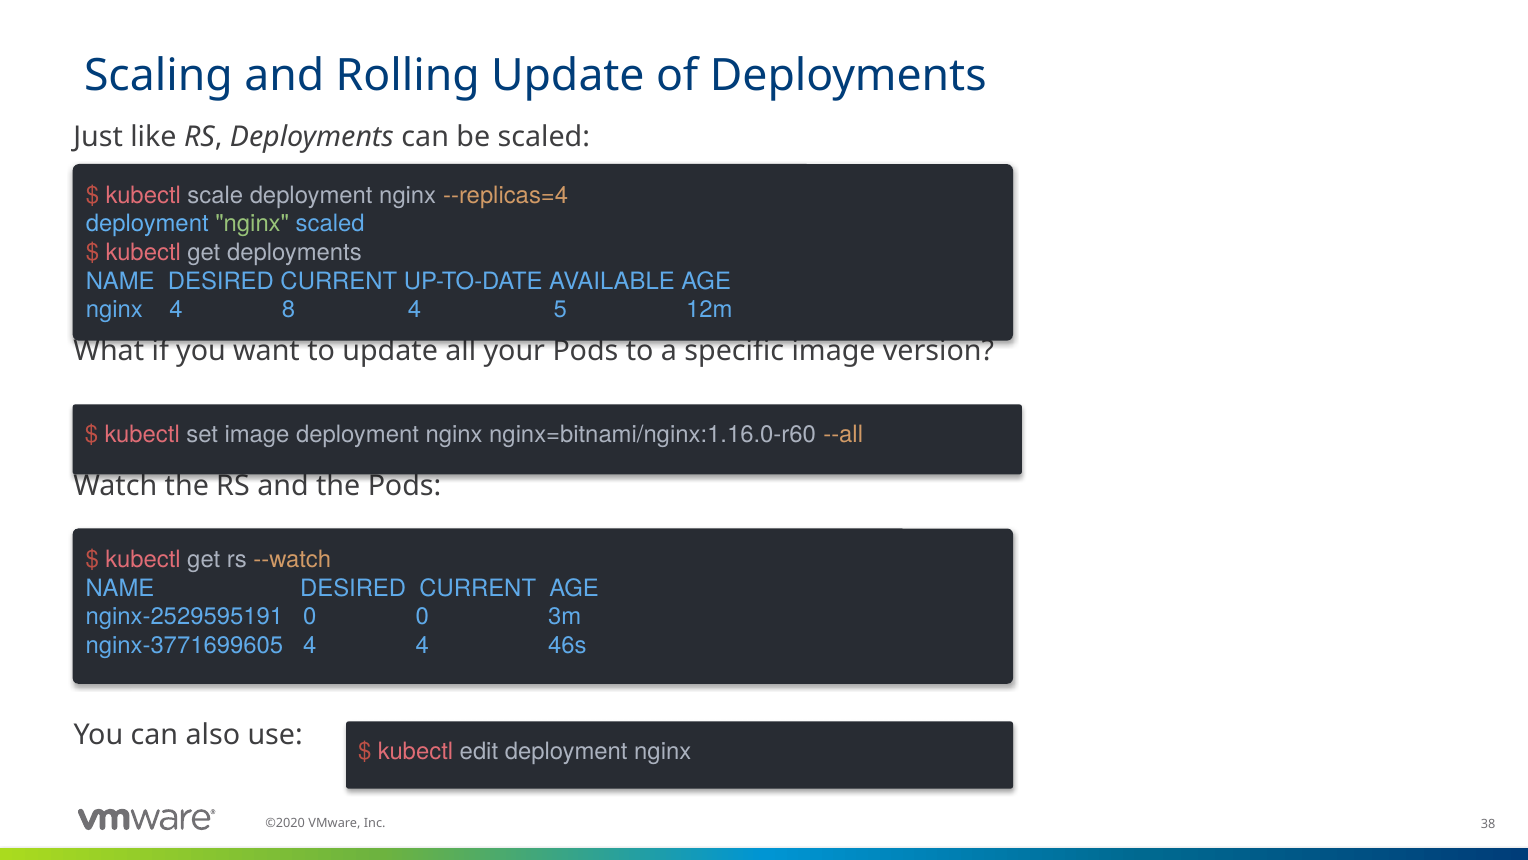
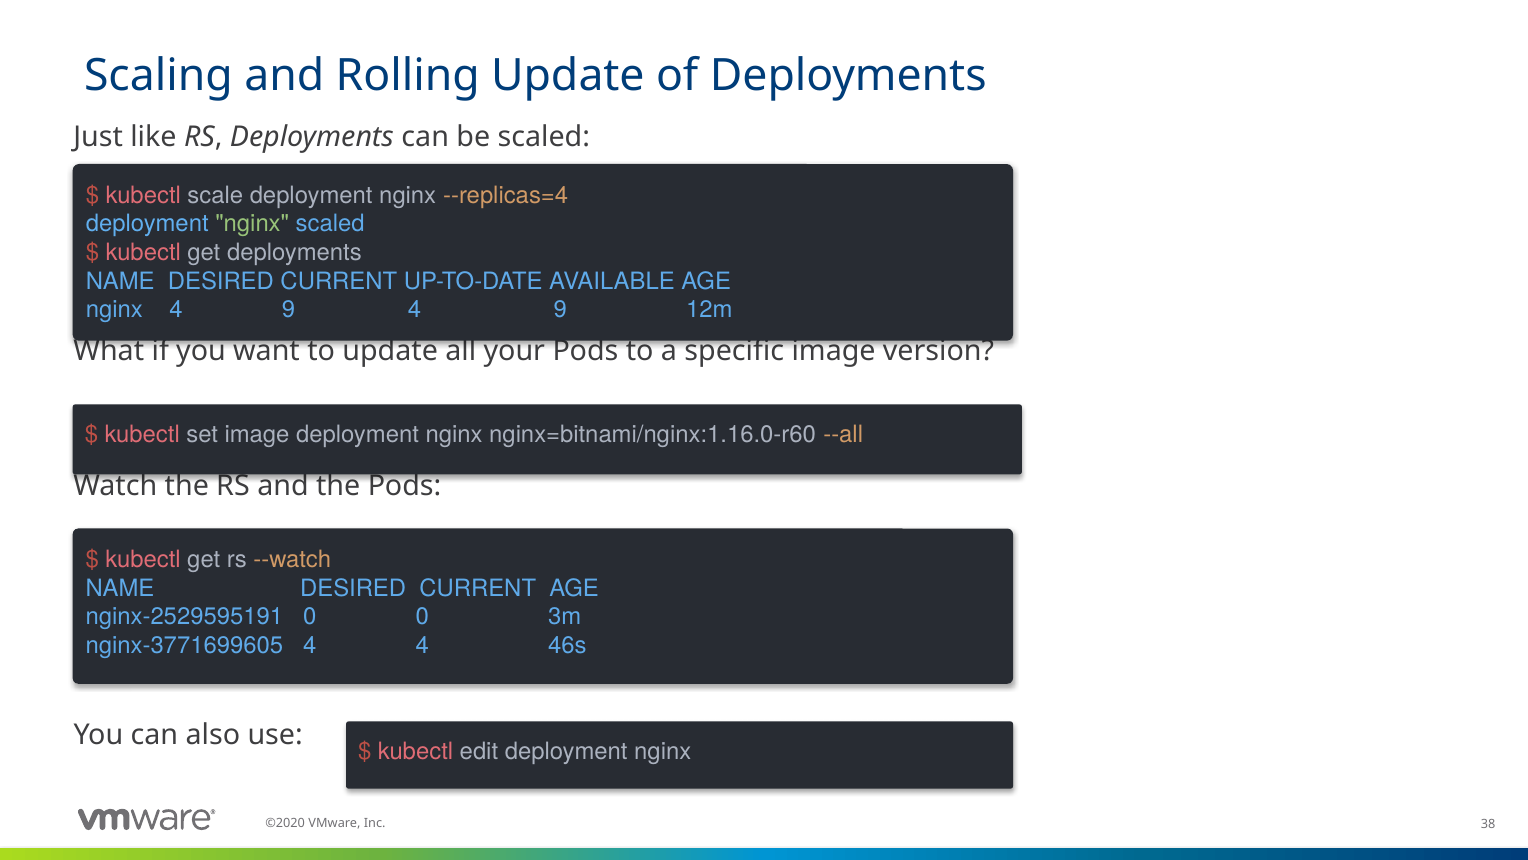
nginx 4 8: 8 -> 9
5 at (560, 310): 5 -> 9
